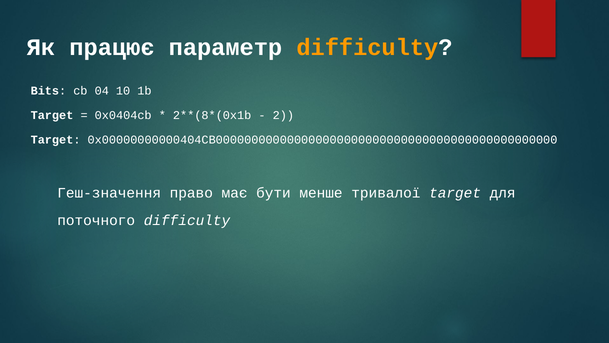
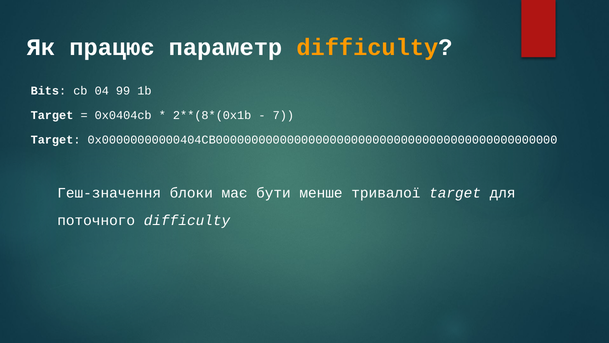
10: 10 -> 99
2: 2 -> 7
право: право -> блоки
